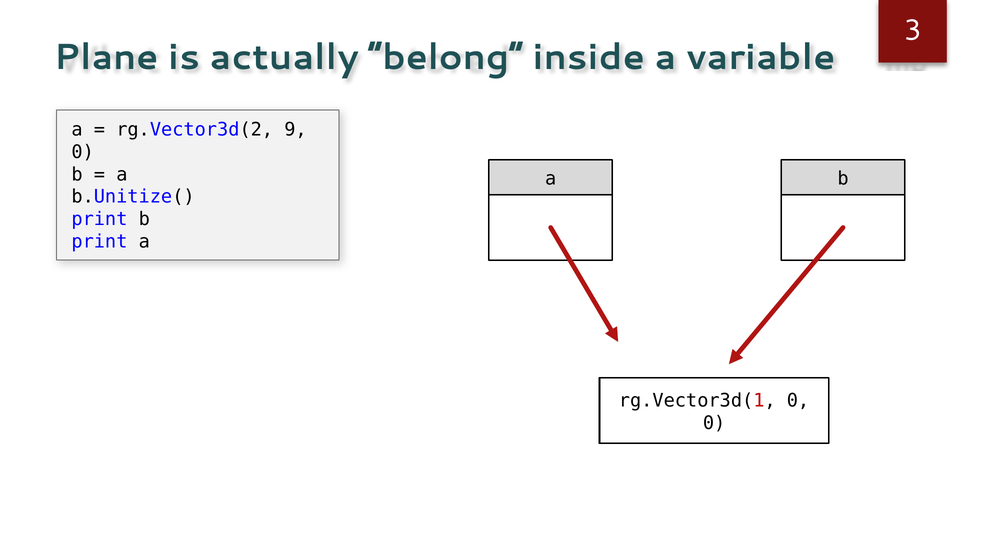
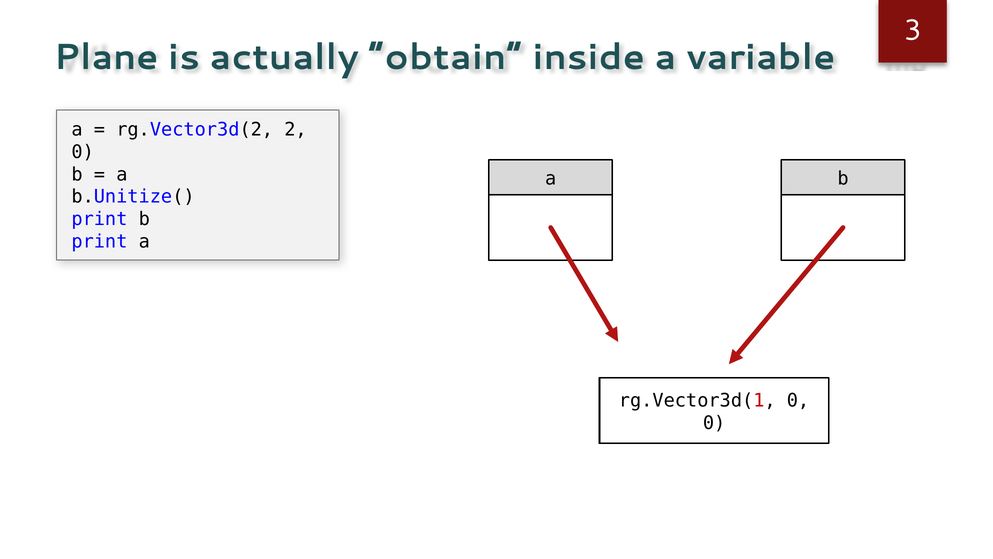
belong: belong -> obtain
9: 9 -> 2
